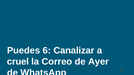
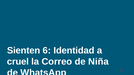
Puedes: Puedes -> Sienten
Canalizar: Canalizar -> Identidad
Ayer: Ayer -> Niña
